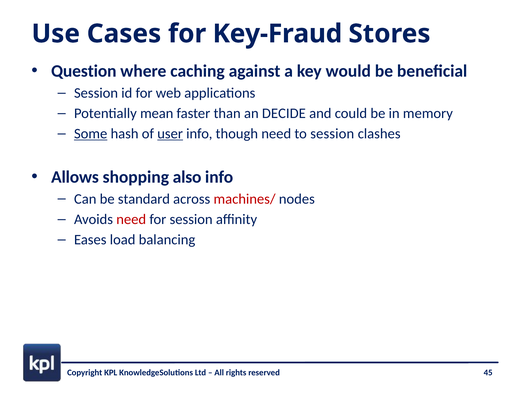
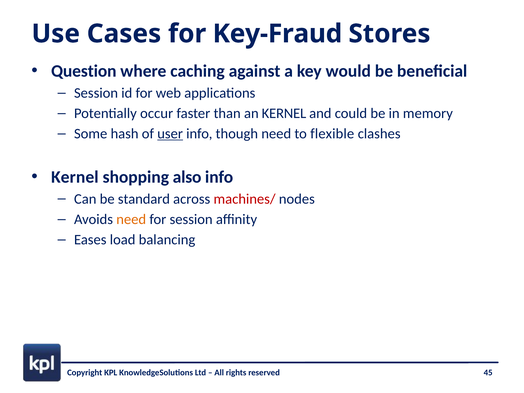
mean: mean -> occur
an DECIDE: DECIDE -> KERNEL
Some underline: present -> none
to session: session -> flexible
Allows at (75, 177): Allows -> Kernel
need at (131, 219) colour: red -> orange
